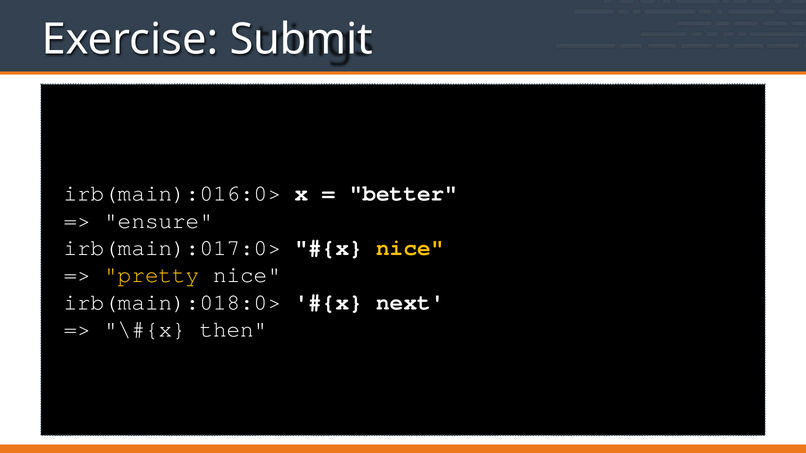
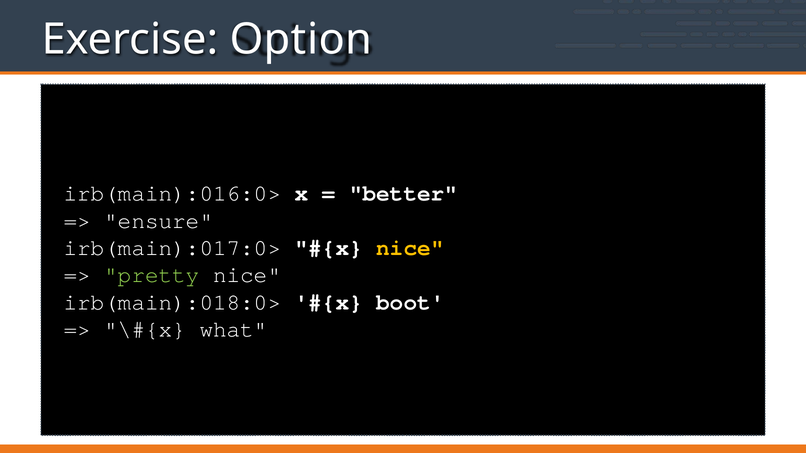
Submit: Submit -> Option
pretty colour: yellow -> light green
next: next -> boot
then: then -> what
